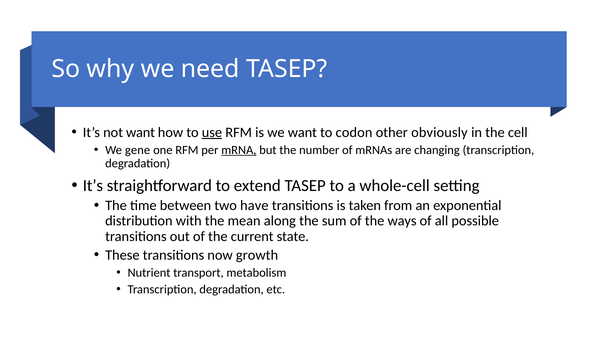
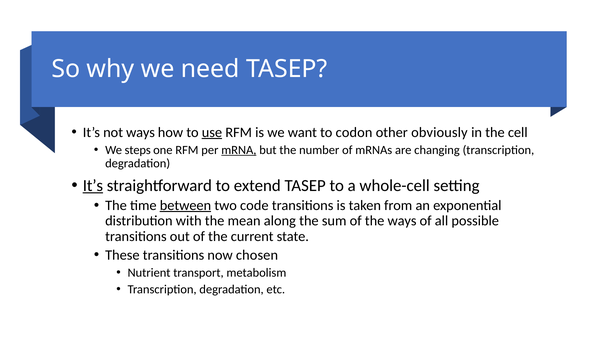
not want: want -> ways
gene: gene -> steps
It’s at (93, 185) underline: none -> present
between underline: none -> present
have: have -> code
growth: growth -> chosen
